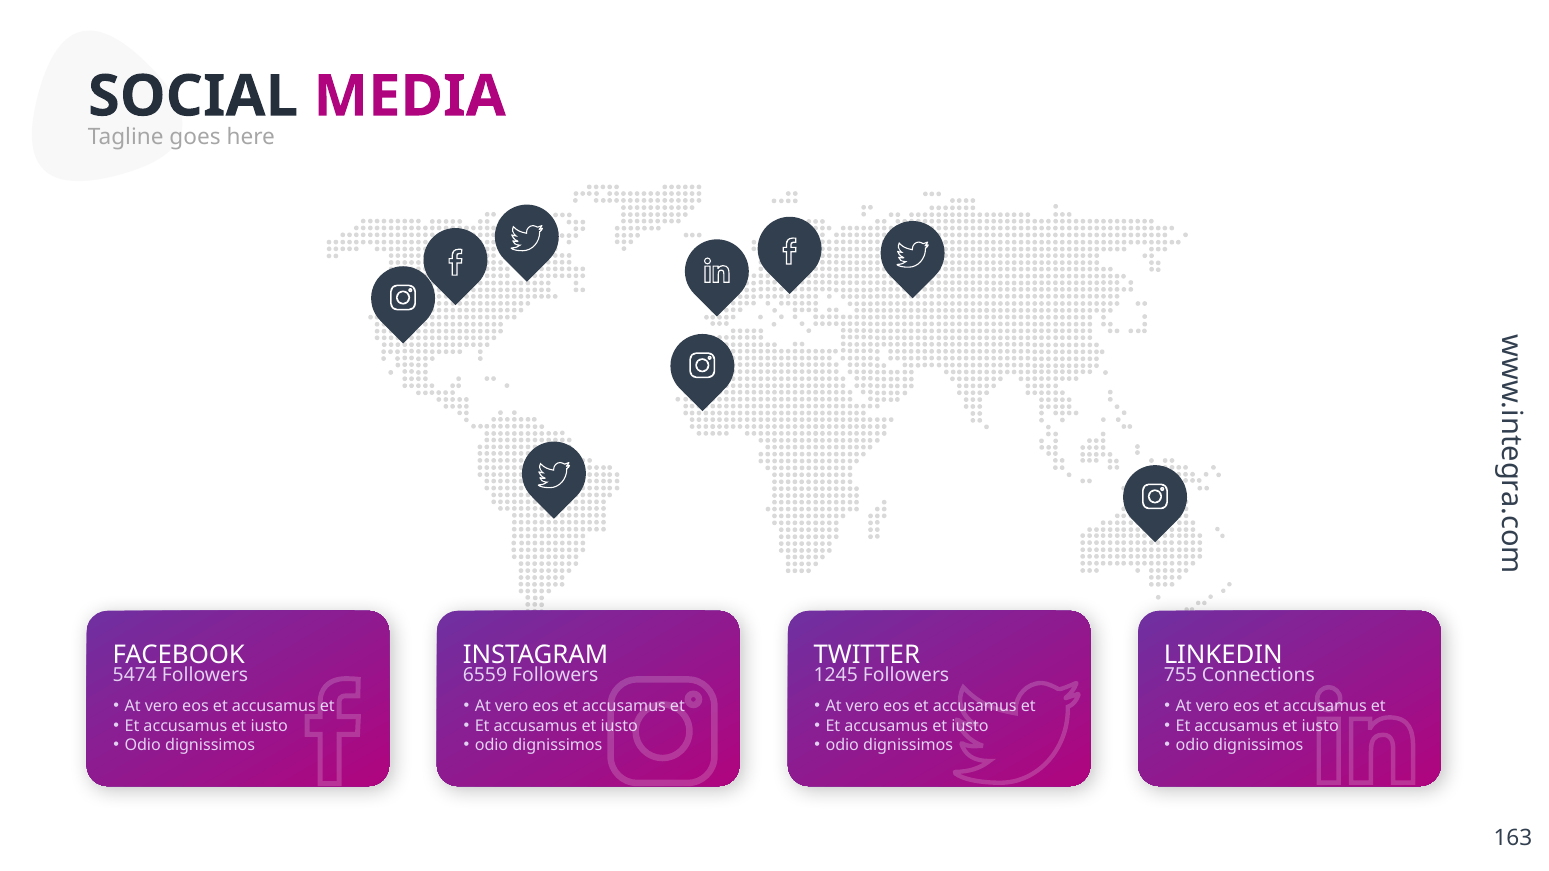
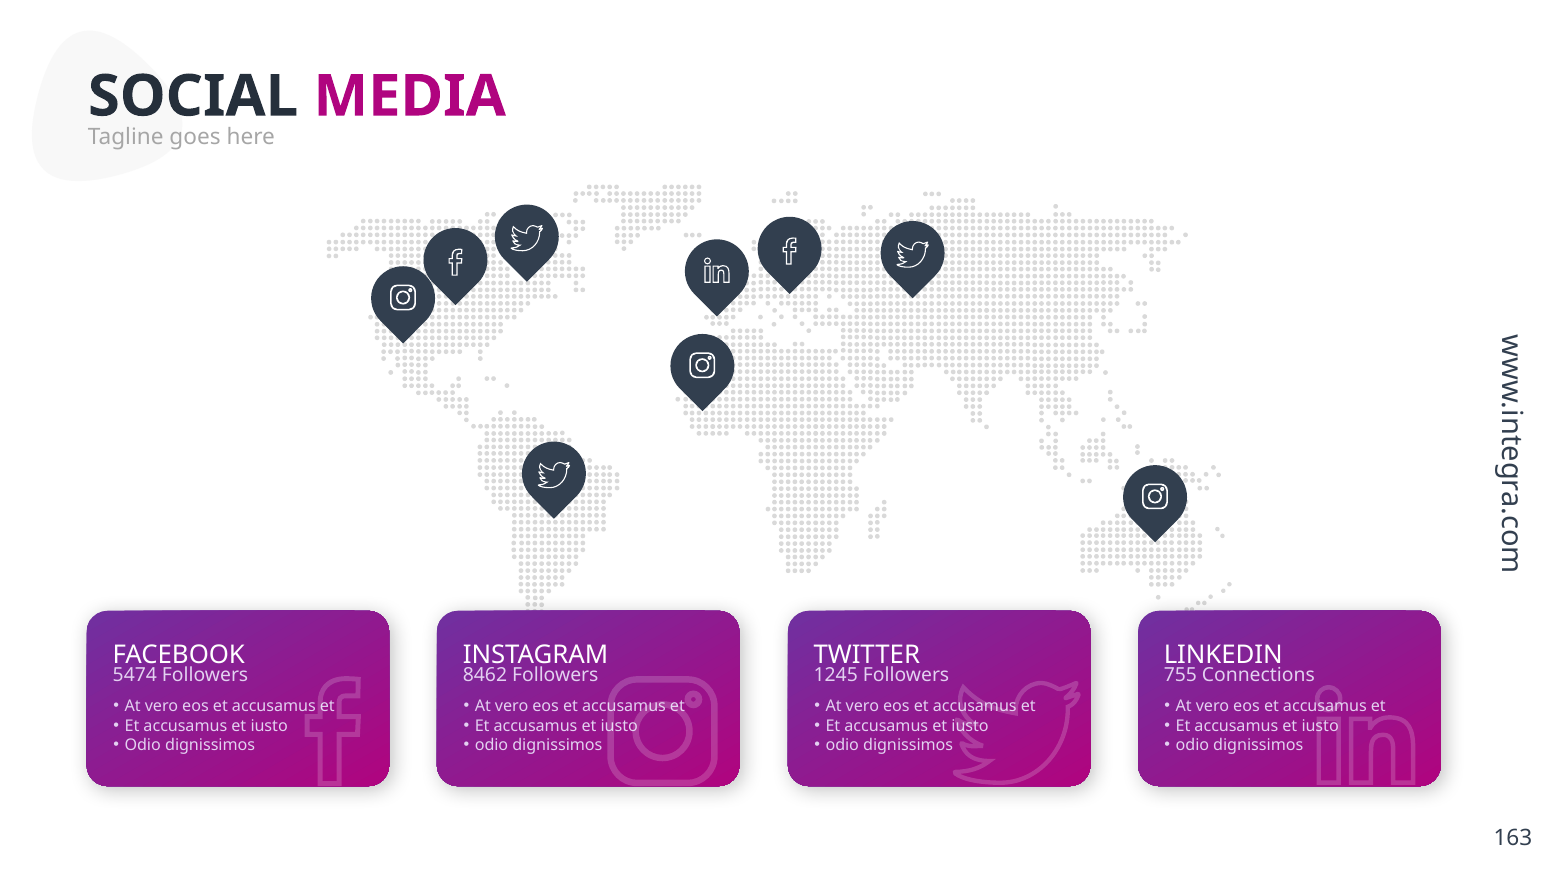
6559: 6559 -> 8462
